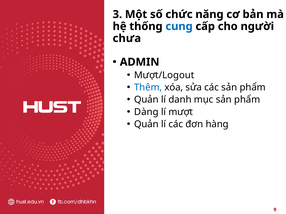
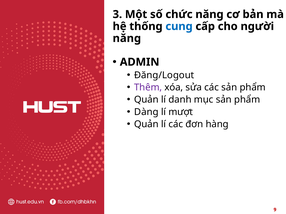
chưa at (127, 38): chưa -> năng
Mượt/Logout: Mượt/Logout -> Đăng/Logout
Thêm colour: blue -> purple
